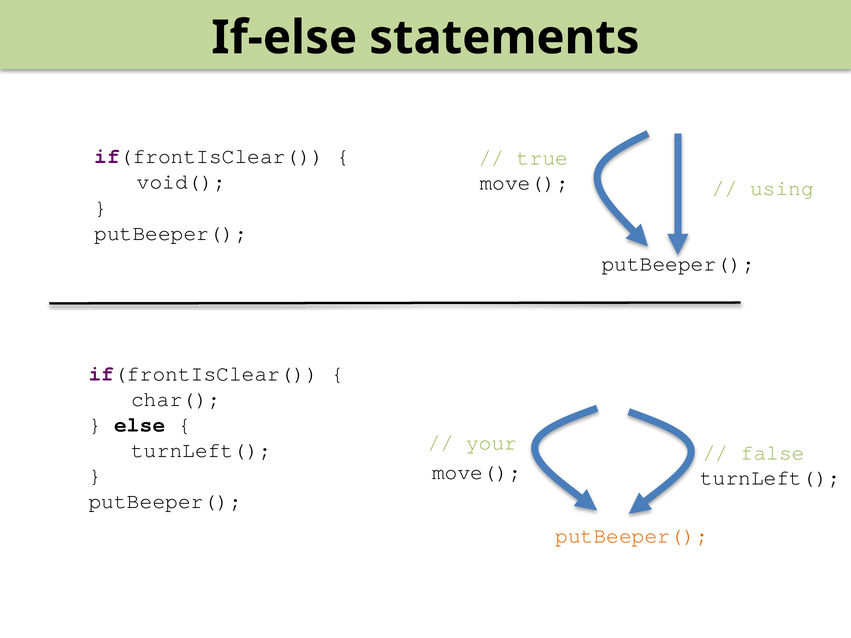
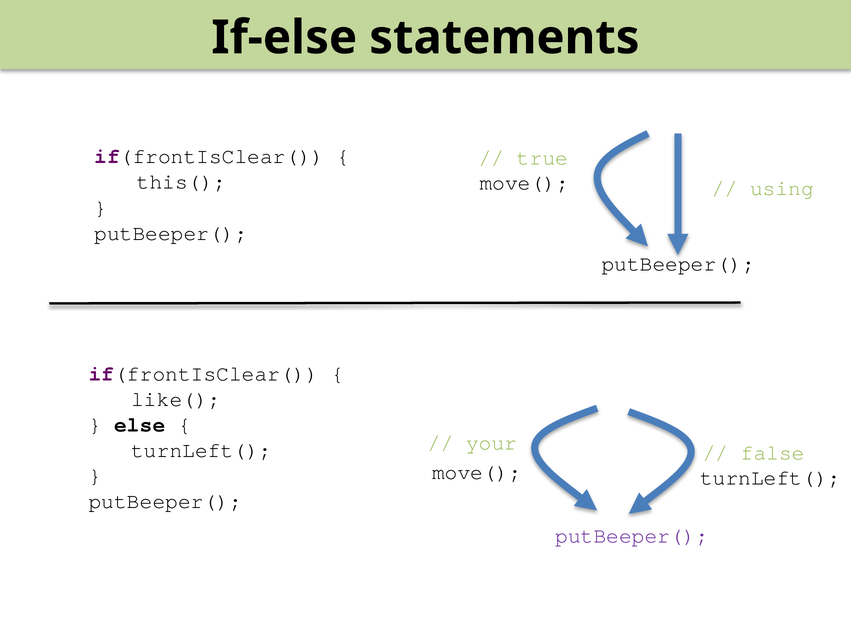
void(: void( -> this(
char(: char( -> like(
putBeeper( at (632, 536) colour: orange -> purple
